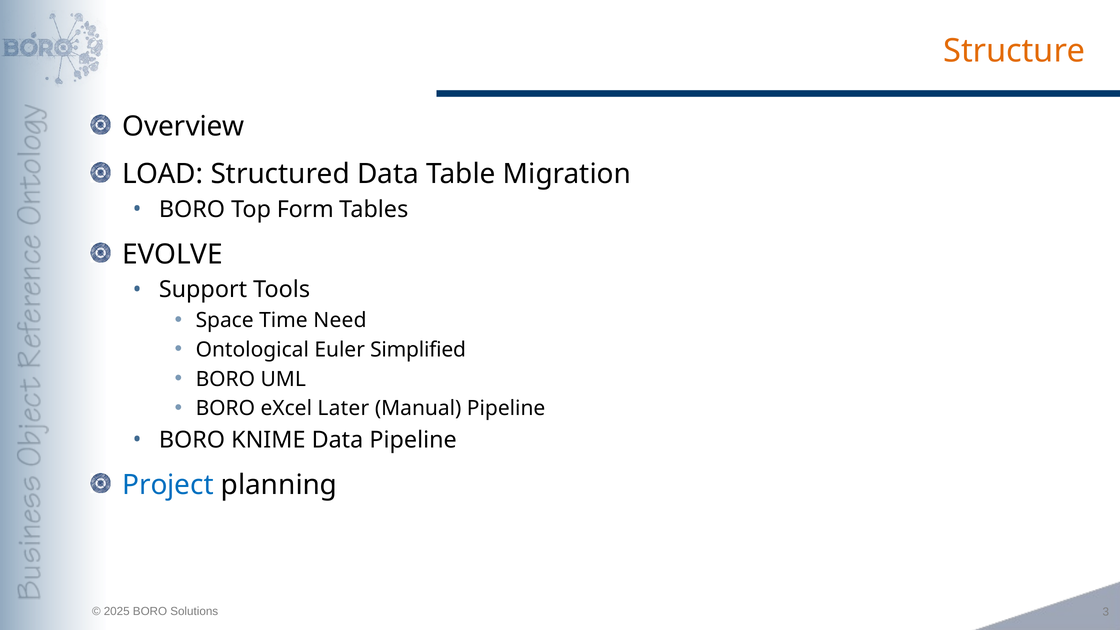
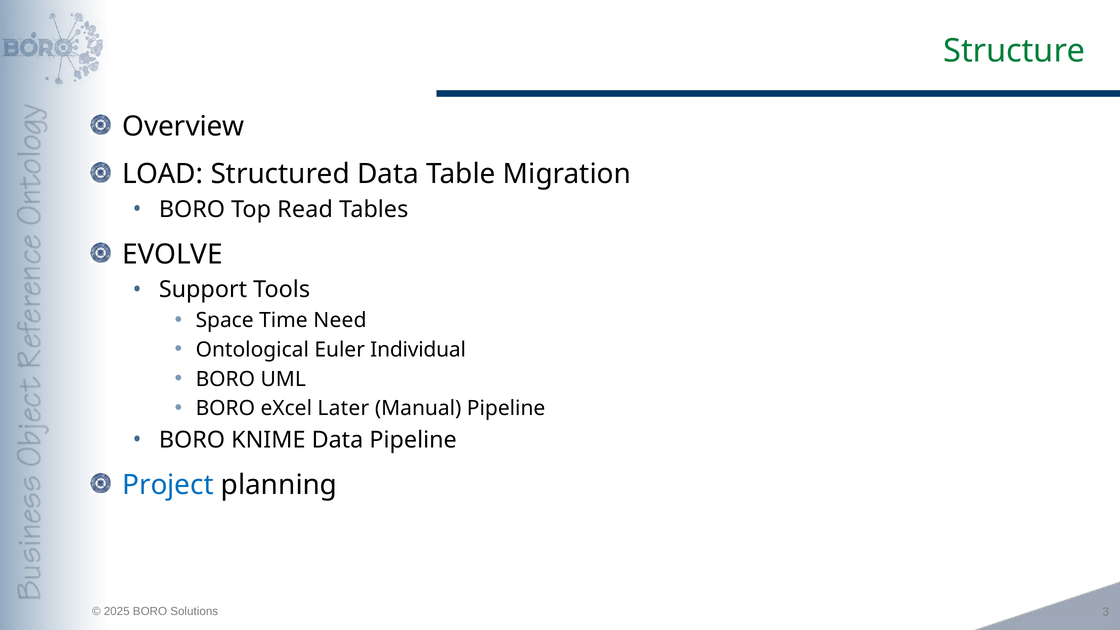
Structure colour: orange -> green
Form: Form -> Read
Simplified: Simplified -> Individual
